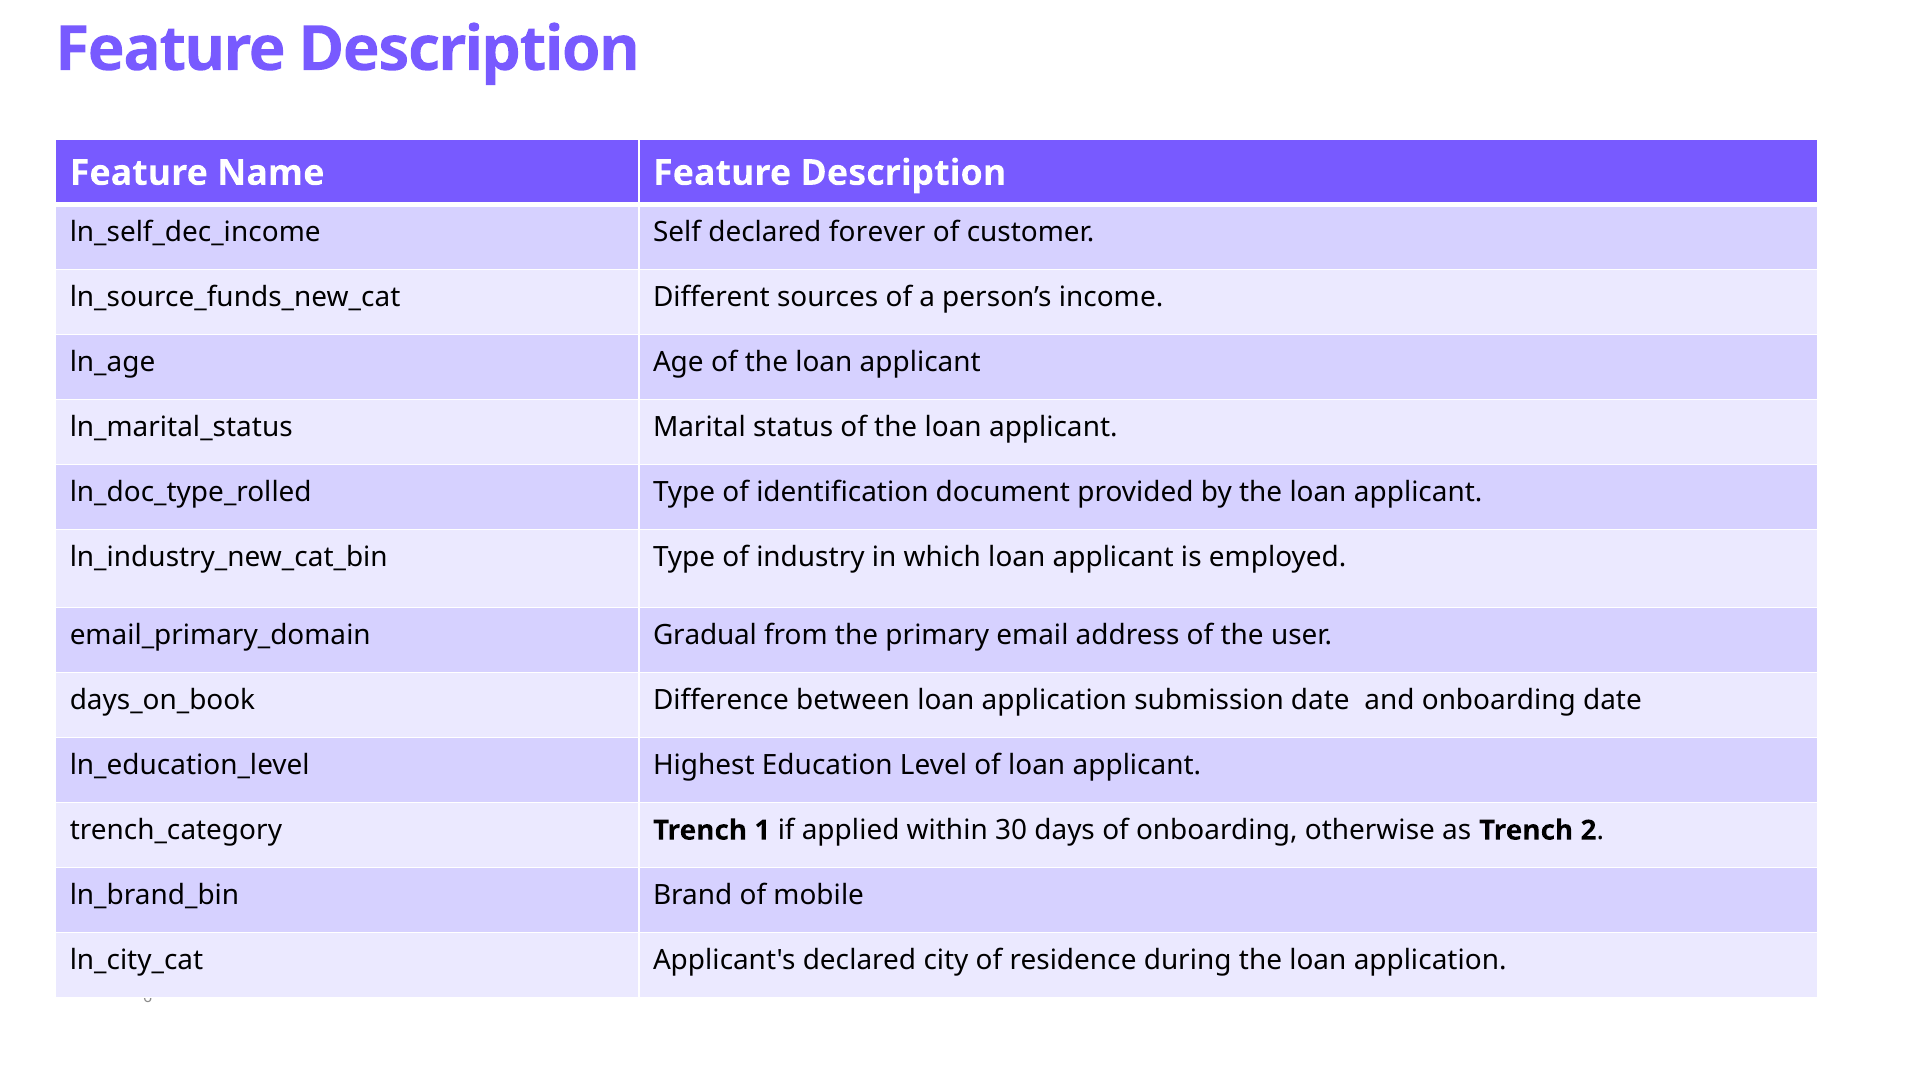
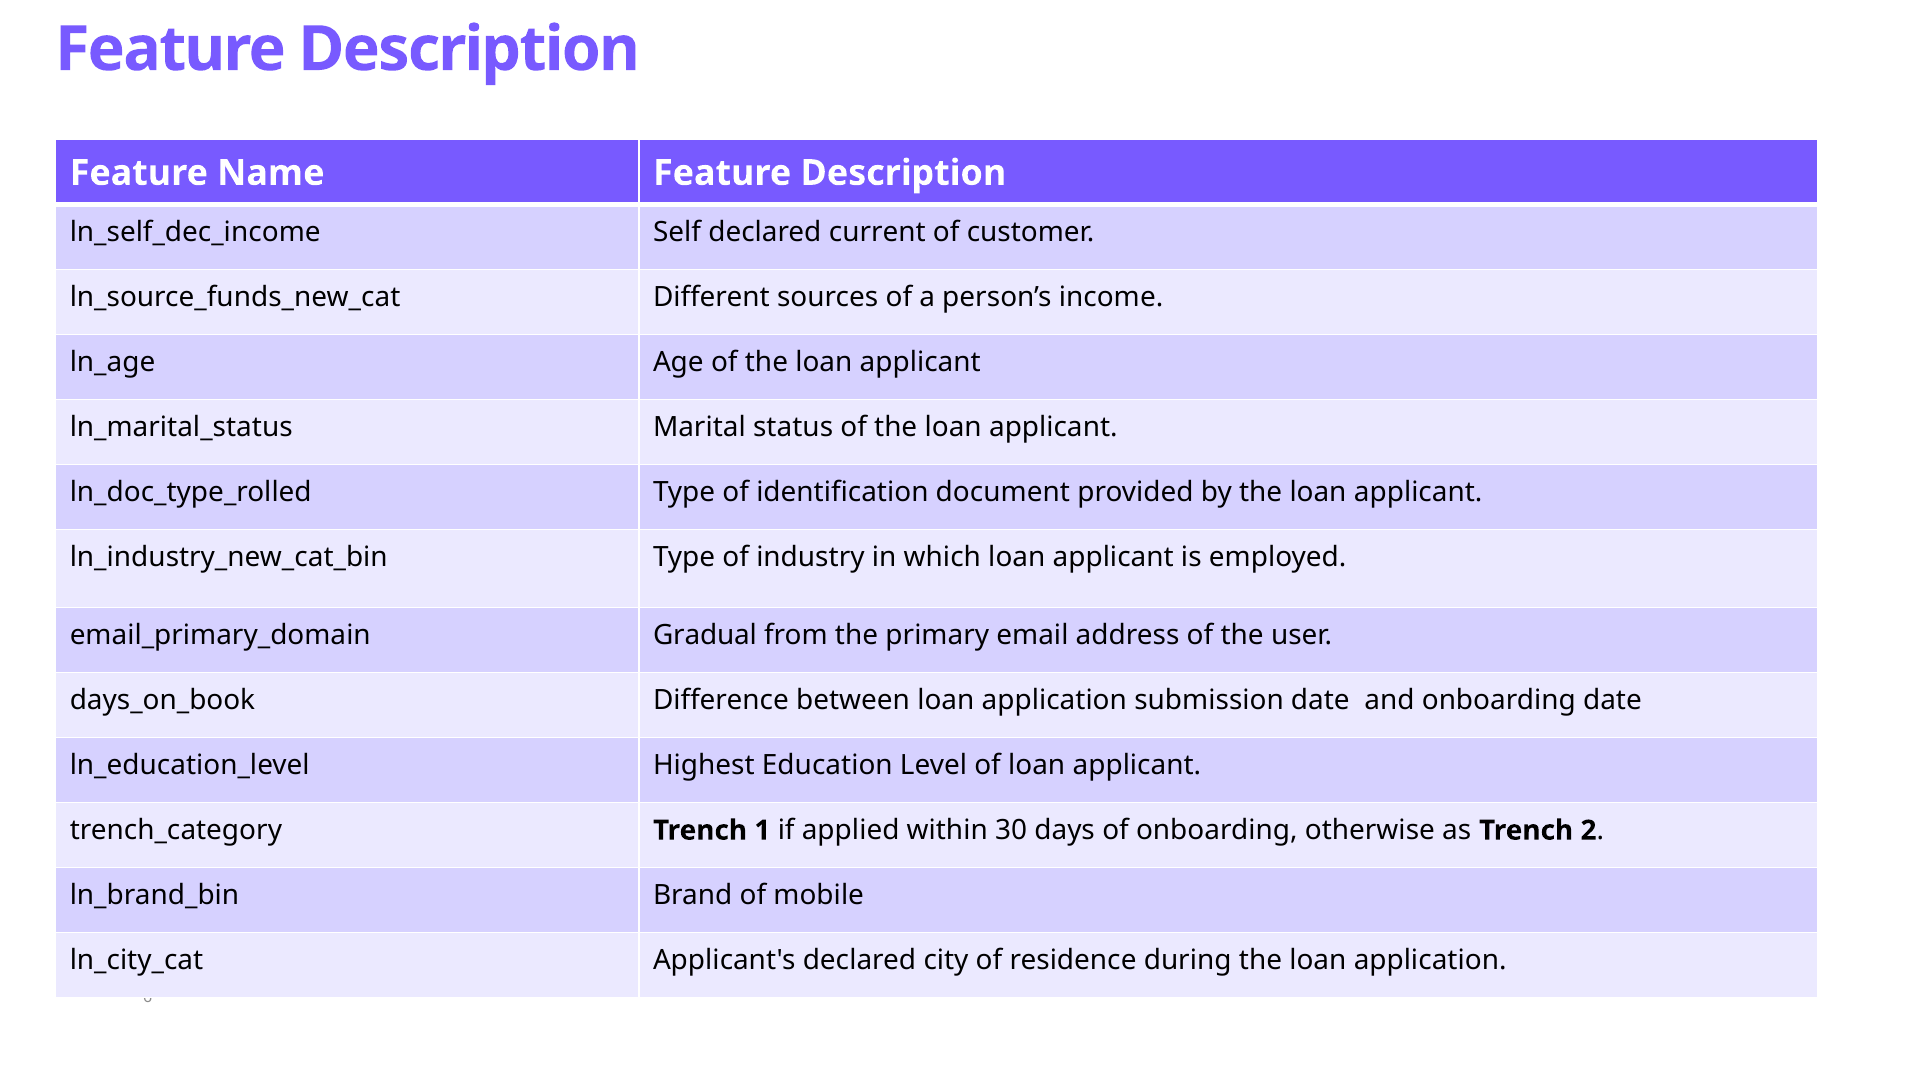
forever: forever -> current
